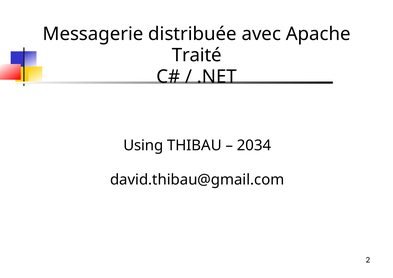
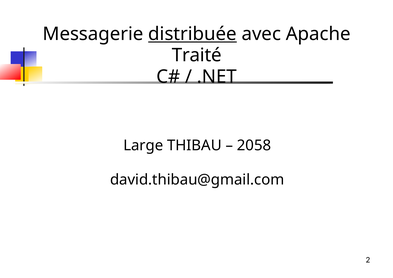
distribuée underline: none -> present
Using: Using -> Large
2034: 2034 -> 2058
